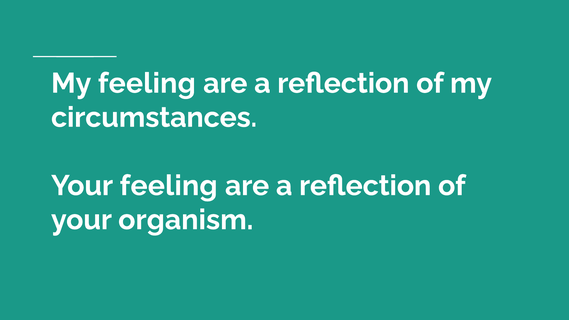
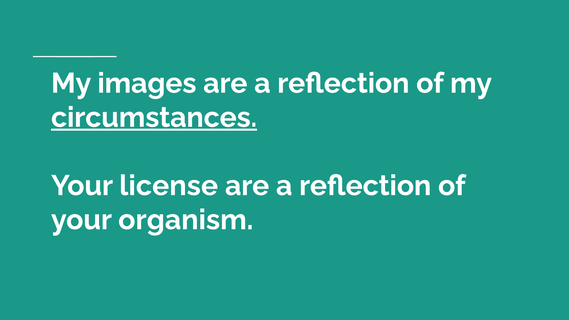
My feeling: feeling -> images
circumstances underline: none -> present
Your feeling: feeling -> license
